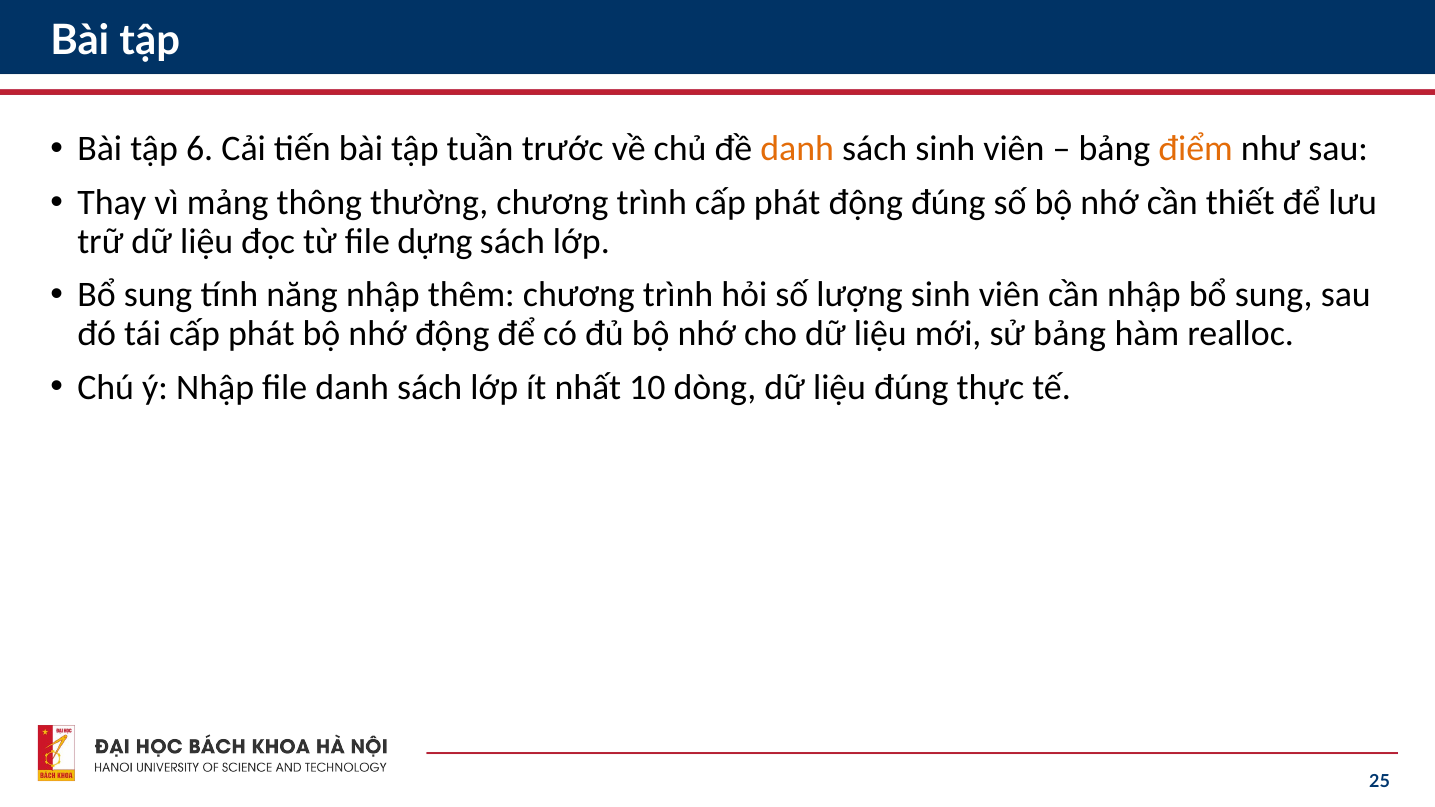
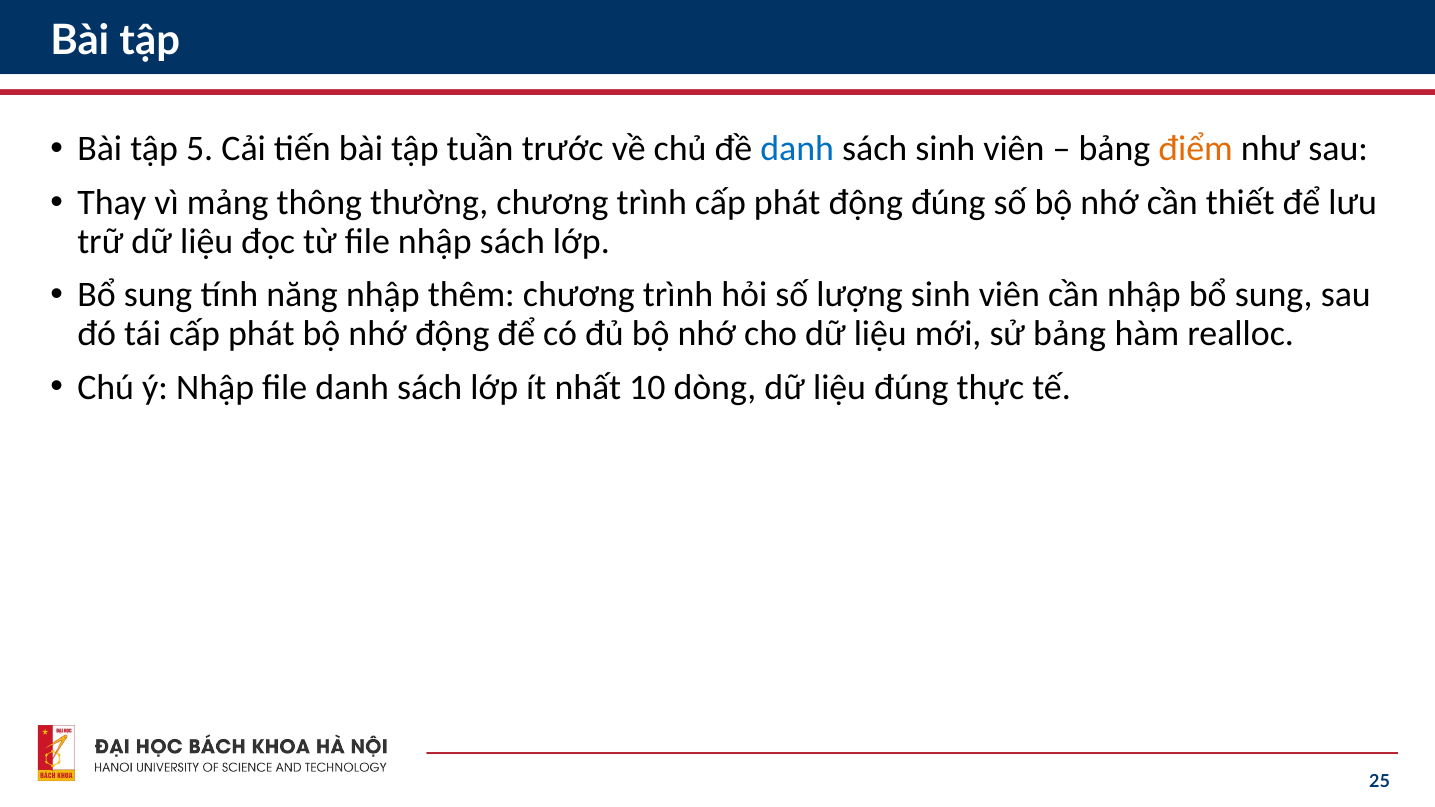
6: 6 -> 5
danh at (797, 149) colour: orange -> blue
file dựng: dựng -> nhập
